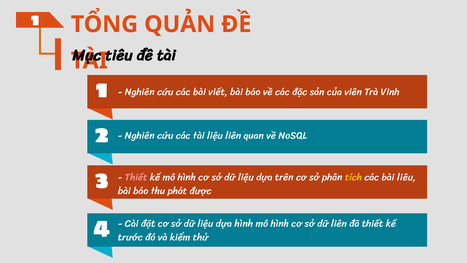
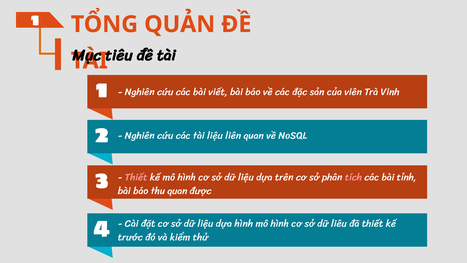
tích colour: yellow -> pink
liêu: liêu -> tỉnh
thu phát: phát -> quan
dữ liên: liên -> liêu
